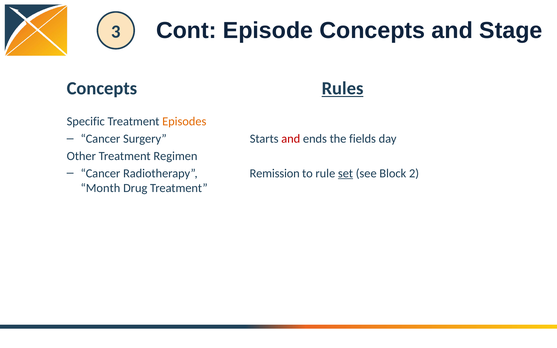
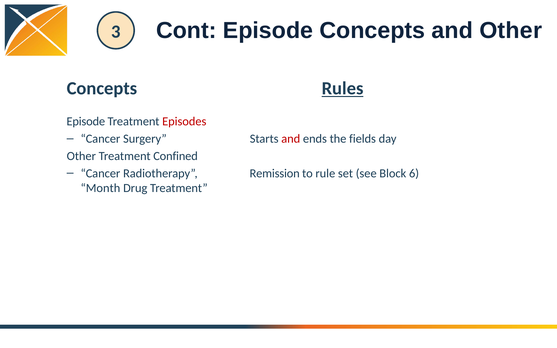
and Stage: Stage -> Other
Specific at (86, 121): Specific -> Episode
Episodes colour: orange -> red
Regimen: Regimen -> Confined
set underline: present -> none
2: 2 -> 6
